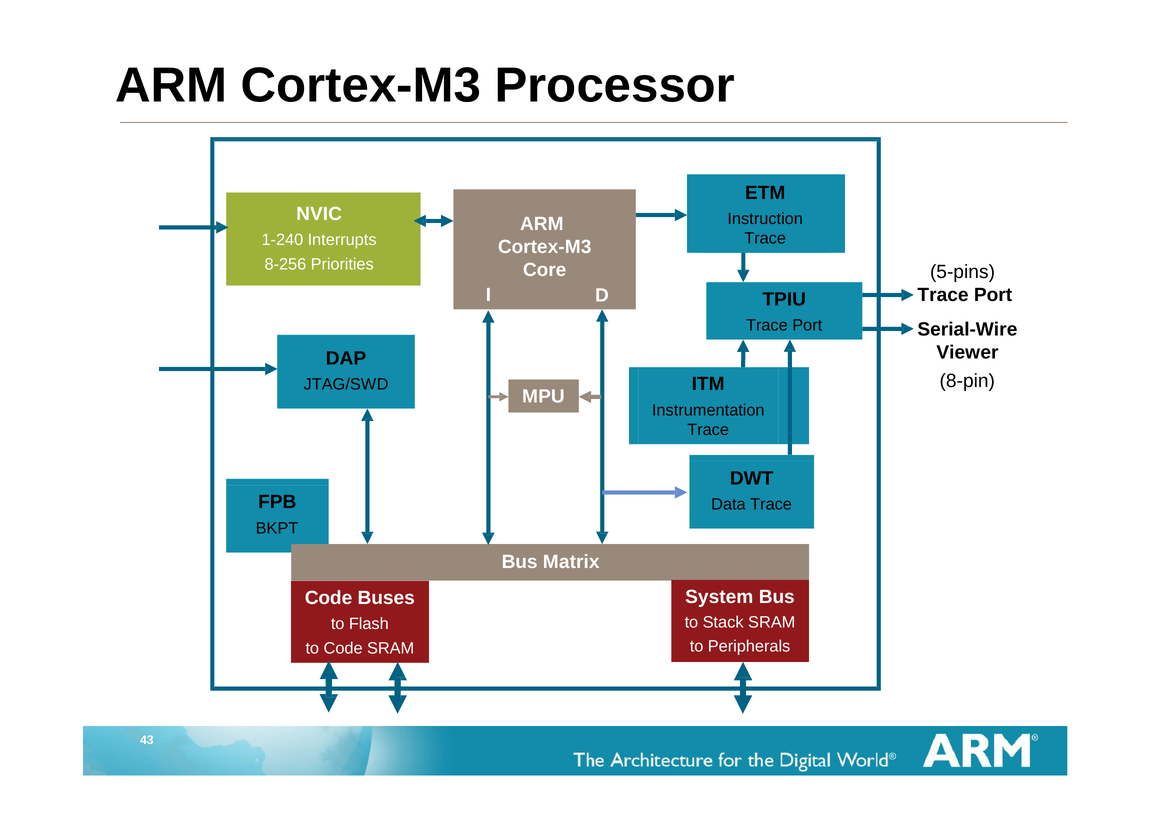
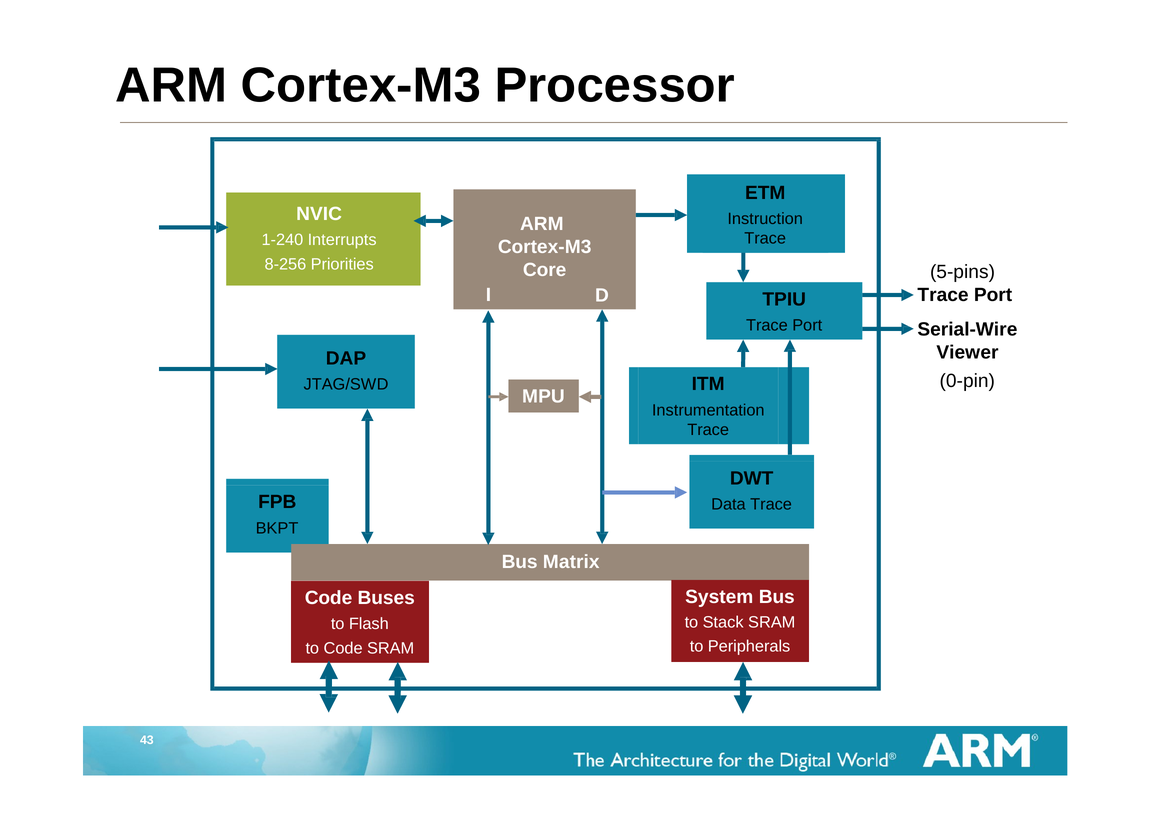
8-pin: 8-pin -> 0-pin
